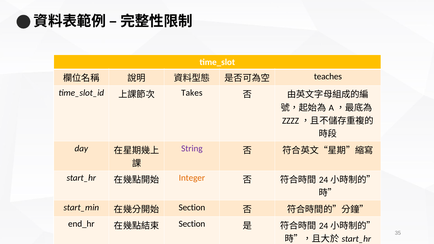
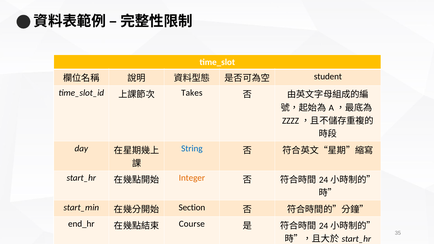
teaches: teaches -> student
String colour: purple -> blue
Section at (192, 224): Section -> Course
